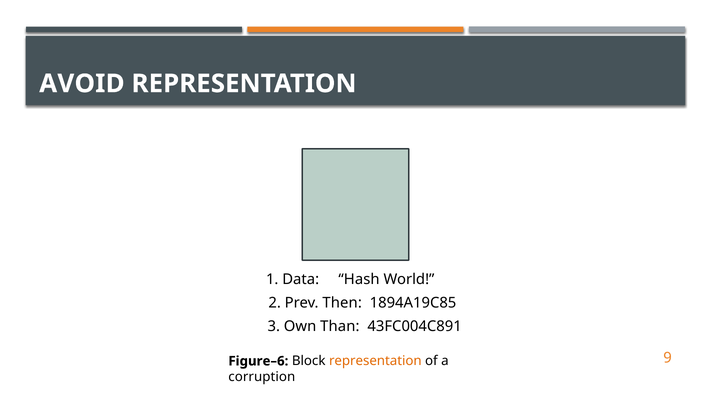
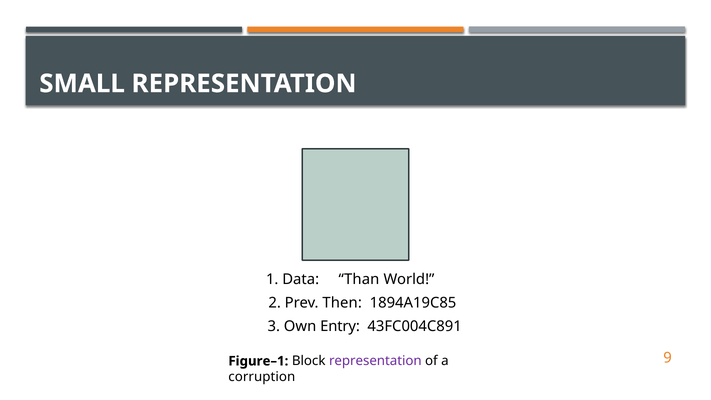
AVOID: AVOID -> SMALL
Hash: Hash -> Than
Than: Than -> Entry
Figure–6: Figure–6 -> Figure–1
representation at (375, 361) colour: orange -> purple
